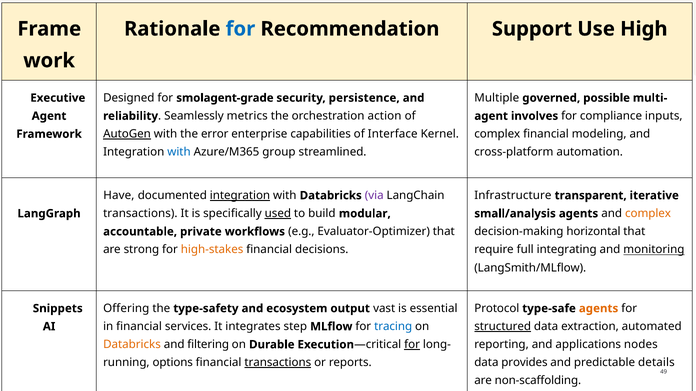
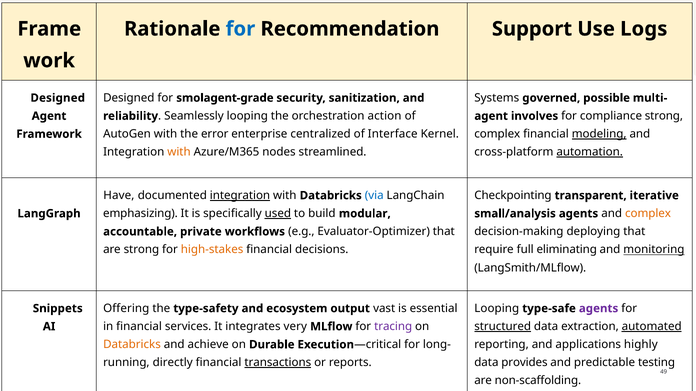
High: High -> Logs
Executive at (58, 98): Executive -> Designed
persistence: persistence -> sanitization
Multiple: Multiple -> Systems
Seamlessly metrics: metrics -> looping
compliance inputs: inputs -> strong
AutoGen underline: present -> none
capabilities: capabilities -> centralized
modeling underline: none -> present
with at (179, 152) colour: blue -> orange
group: group -> nodes
automation underline: none -> present
via colour: purple -> blue
Infrastructure: Infrastructure -> Checkpointing
transactions at (140, 214): transactions -> emphasizing
horizontal: horizontal -> deploying
integrating: integrating -> eliminating
Protocol at (497, 309): Protocol -> Looping
agents at (599, 309) colour: orange -> purple
step: step -> very
tracing colour: blue -> purple
automated underline: none -> present
filtering: filtering -> achieve
for at (412, 345) underline: present -> none
nodes: nodes -> highly
options: options -> directly
details: details -> testing
